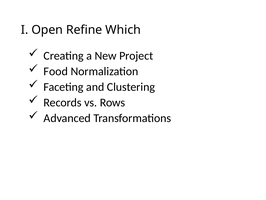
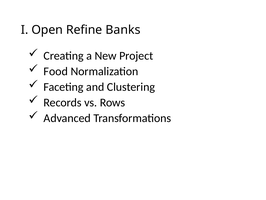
Which: Which -> Banks
